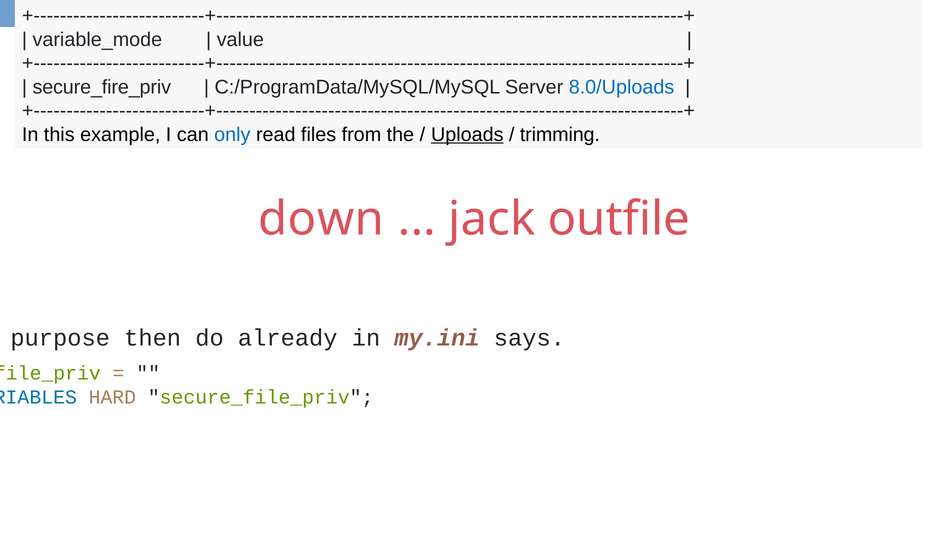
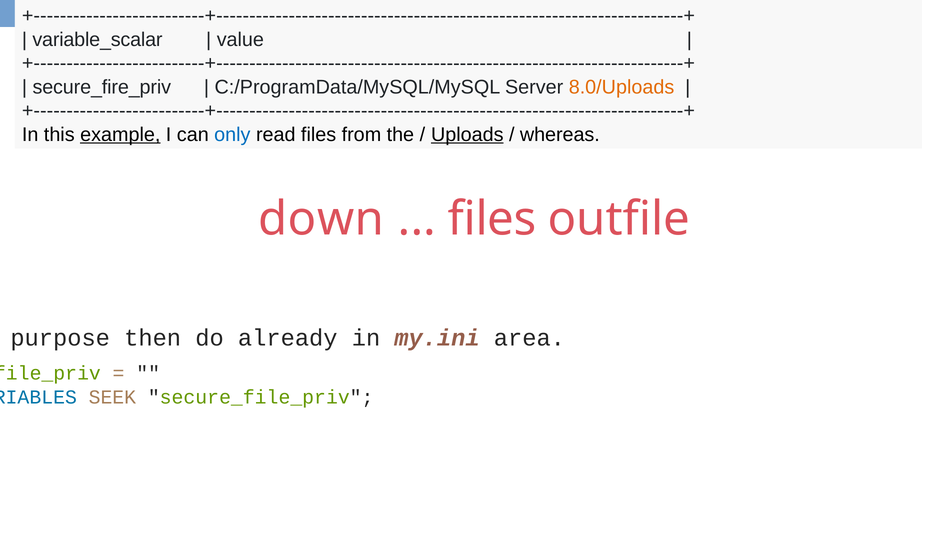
variable_mode: variable_mode -> variable_scalar
8.0/Uploads colour: blue -> orange
example underline: none -> present
trimming: trimming -> whereas
jack at (492, 219): jack -> files
says: says -> area
HARD: HARD -> SEEK
